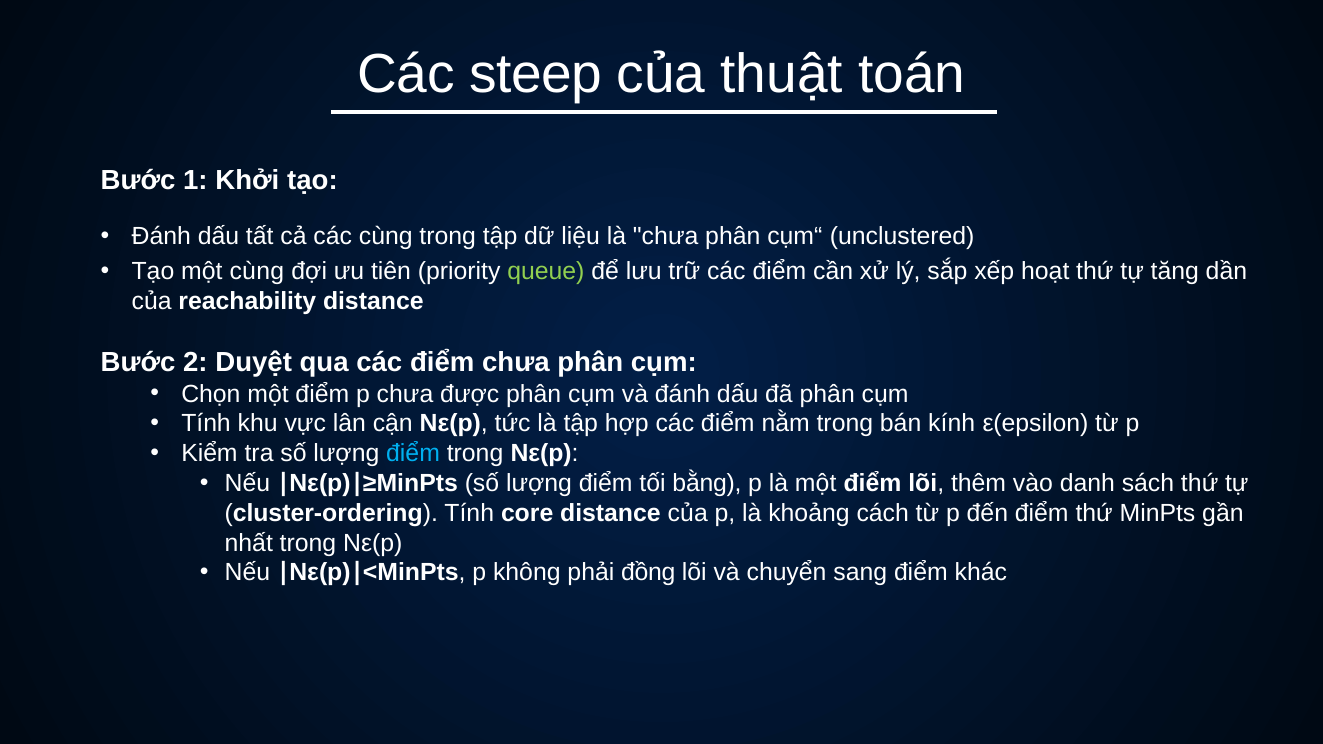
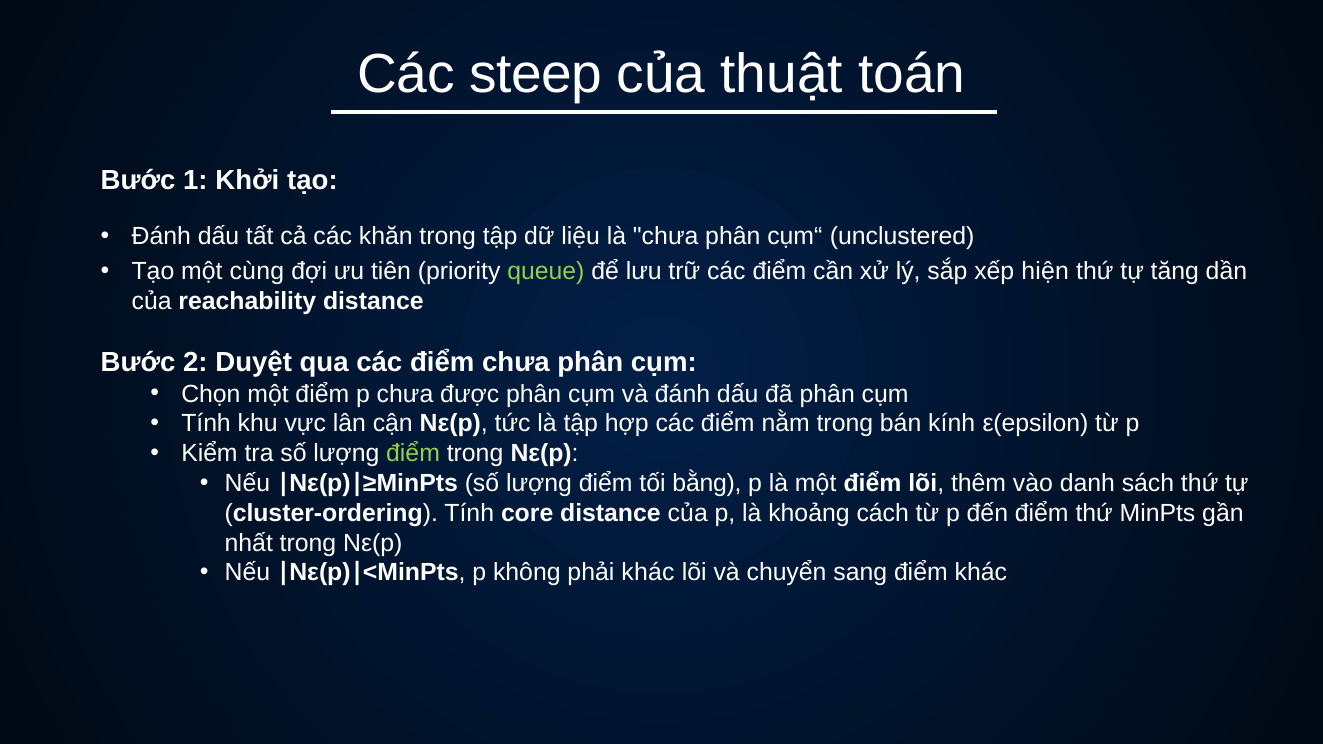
các cùng: cùng -> khăn
hoạt: hoạt -> hiện
điểm at (413, 454) colour: light blue -> light green
phải đồng: đồng -> khác
